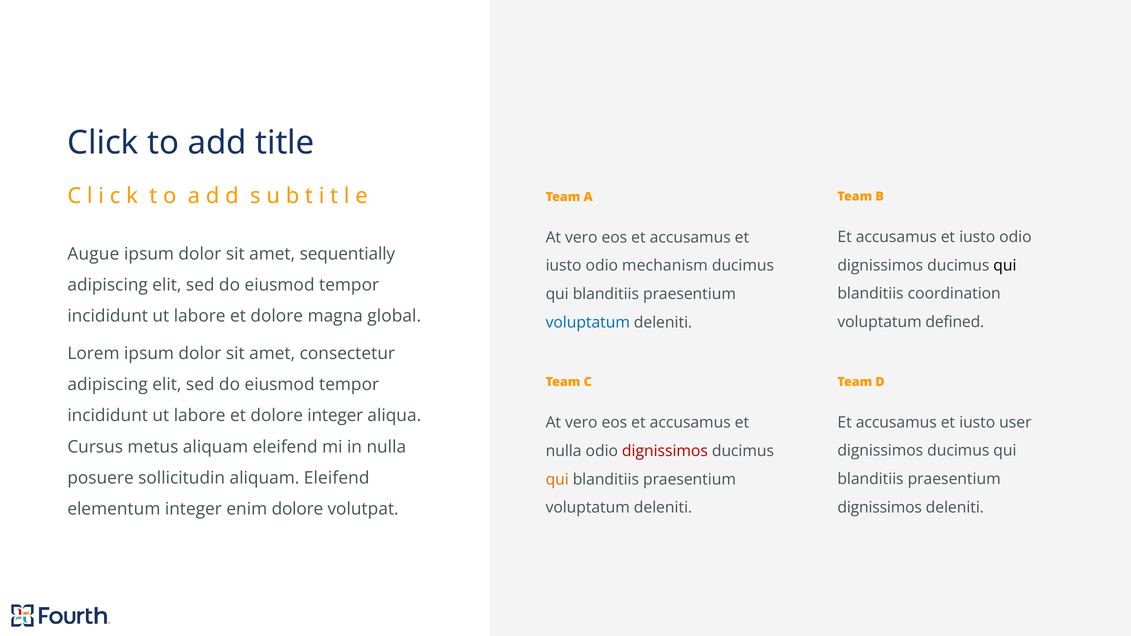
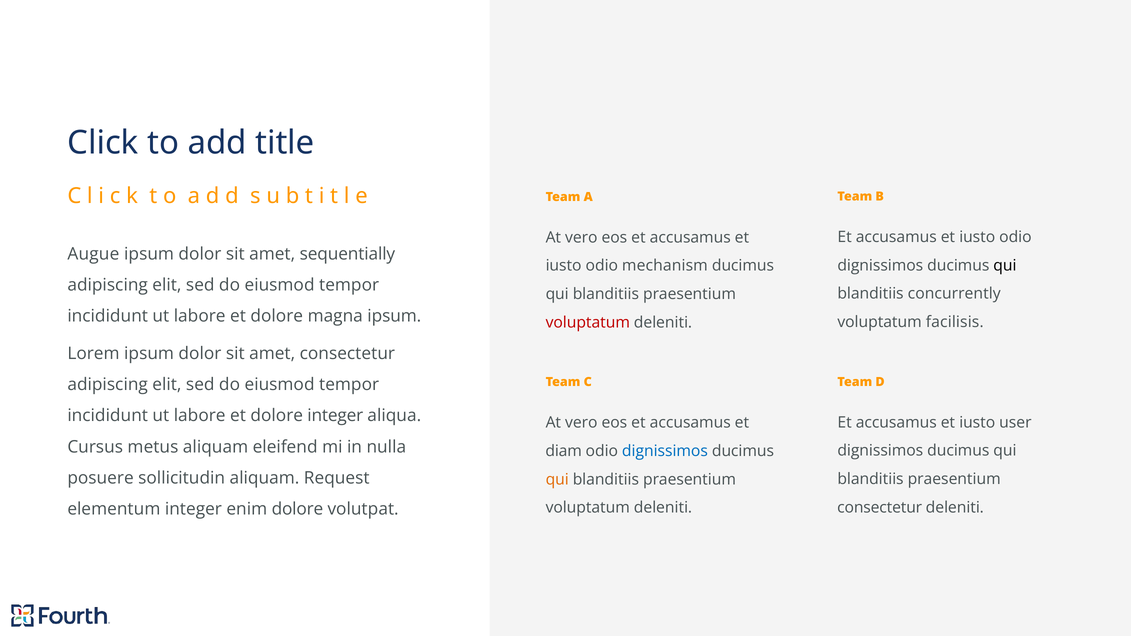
coordination: coordination -> concurrently
magna global: global -> ipsum
defined: defined -> facilisis
voluptatum at (588, 322) colour: blue -> red
nulla at (564, 451): nulla -> diam
dignissimos at (665, 451) colour: red -> blue
sollicitudin aliquam Eleifend: Eleifend -> Request
dignissimos at (880, 508): dignissimos -> consectetur
